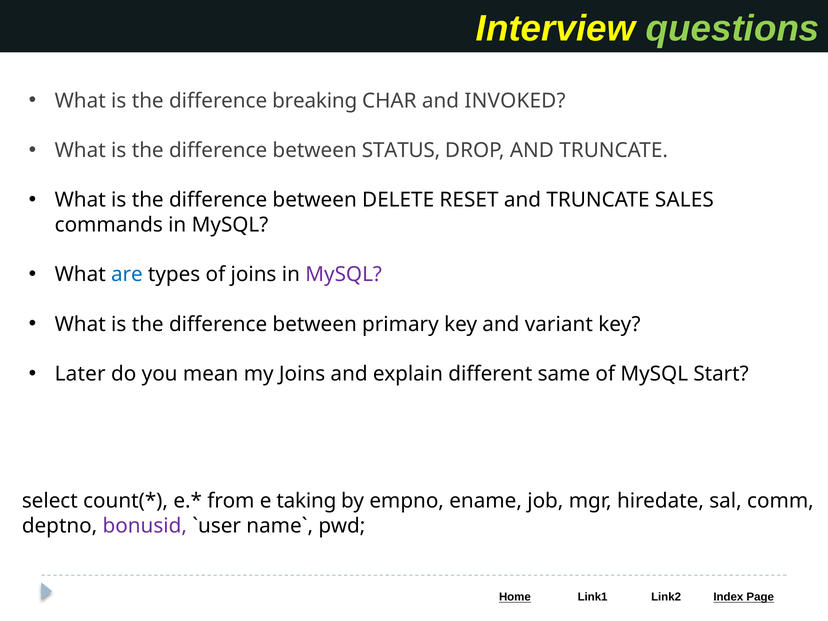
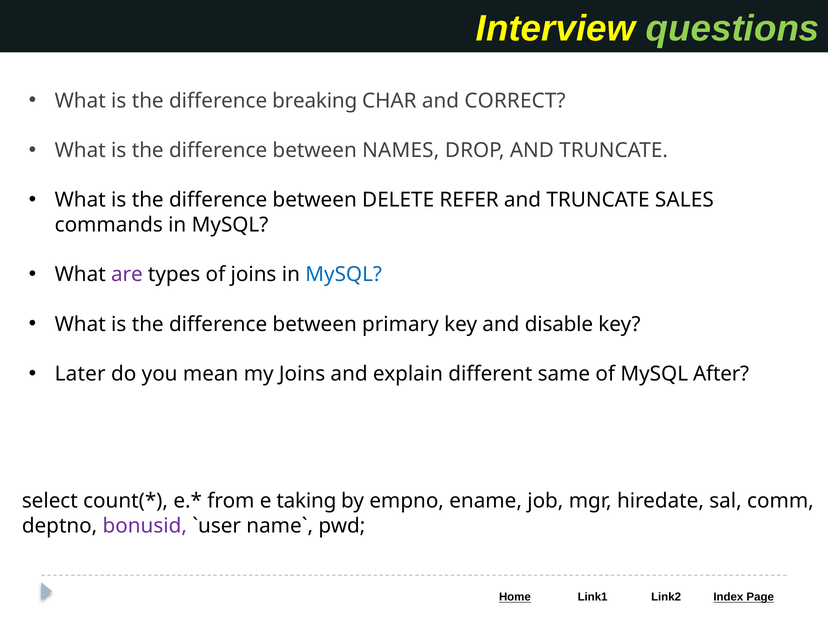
INVOKED: INVOKED -> CORRECT
STATUS: STATUS -> NAMES
RESET: RESET -> REFER
are colour: blue -> purple
MySQL at (344, 275) colour: purple -> blue
variant: variant -> disable
Start: Start -> After
